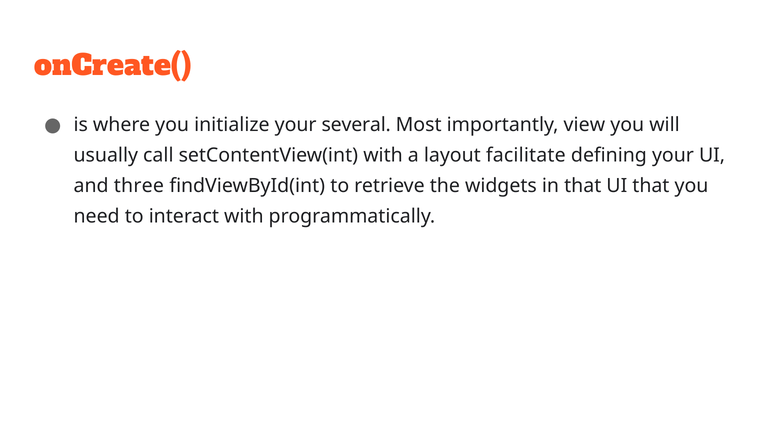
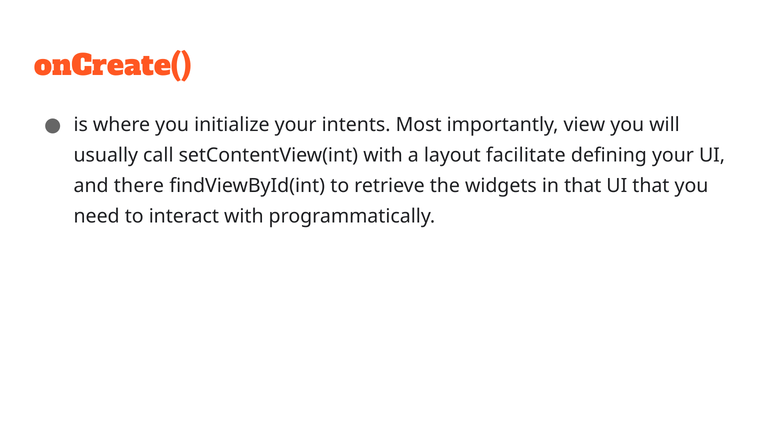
several: several -> intents
three: three -> there
